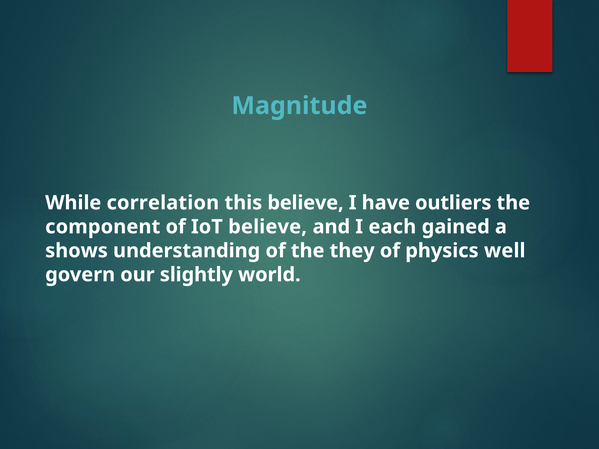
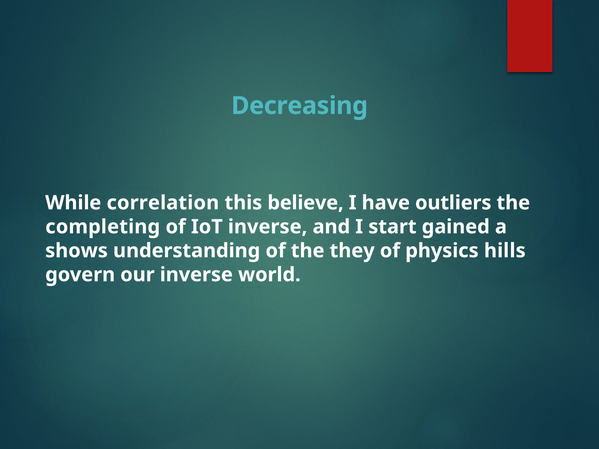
Magnitude: Magnitude -> Decreasing
component: component -> completing
IoT believe: believe -> inverse
each: each -> start
well: well -> hills
our slightly: slightly -> inverse
